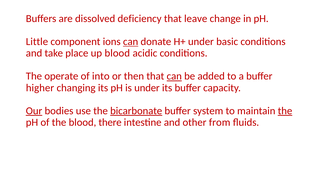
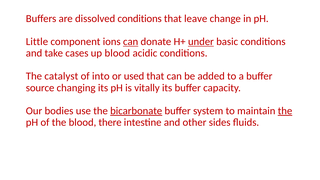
dissolved deficiency: deficiency -> conditions
under at (201, 42) underline: none -> present
place: place -> cases
operate: operate -> catalyst
then: then -> used
can at (174, 76) underline: present -> none
higher: higher -> source
is under: under -> vitally
Our underline: present -> none
from: from -> sides
